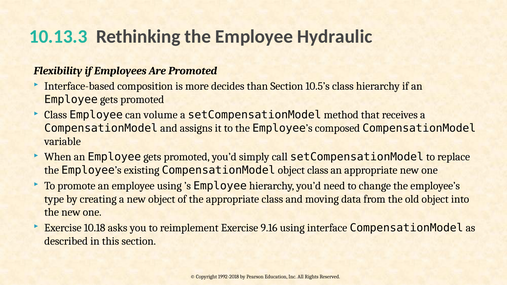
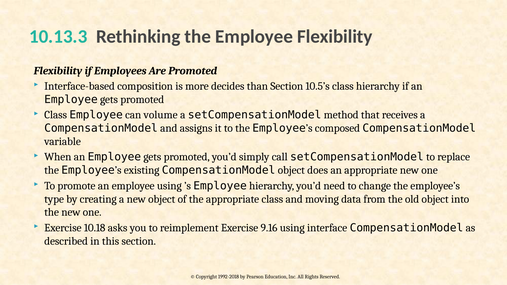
Employee Hydraulic: Hydraulic -> Flexibility
object class: class -> does
